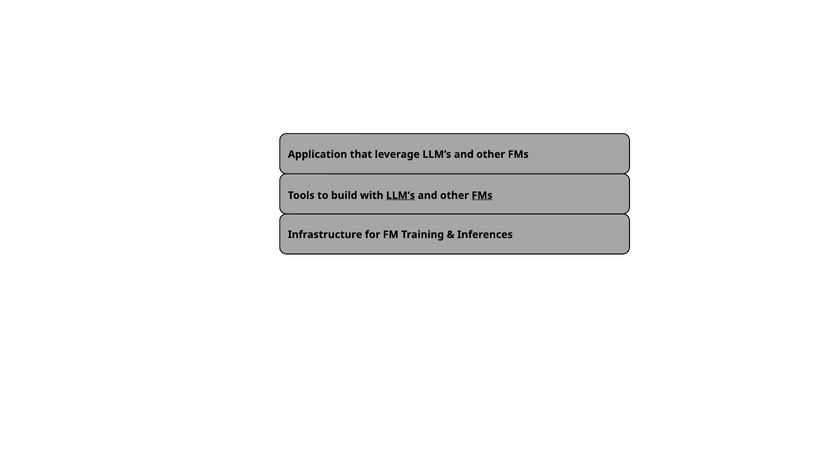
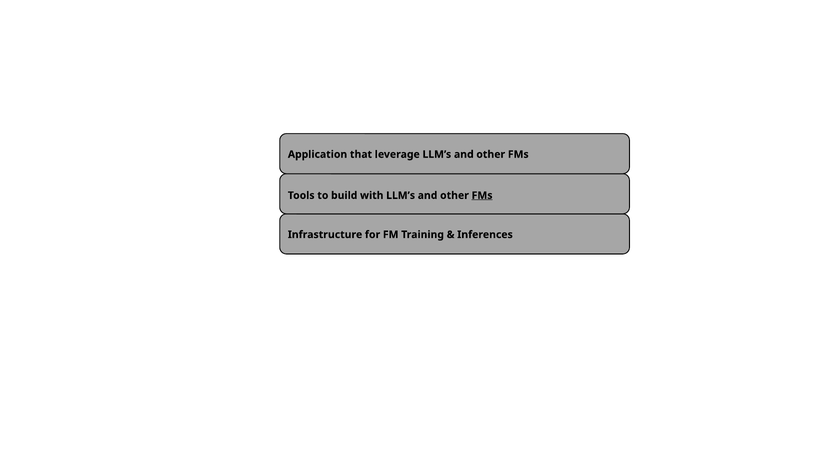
LLM’s at (401, 196) underline: present -> none
